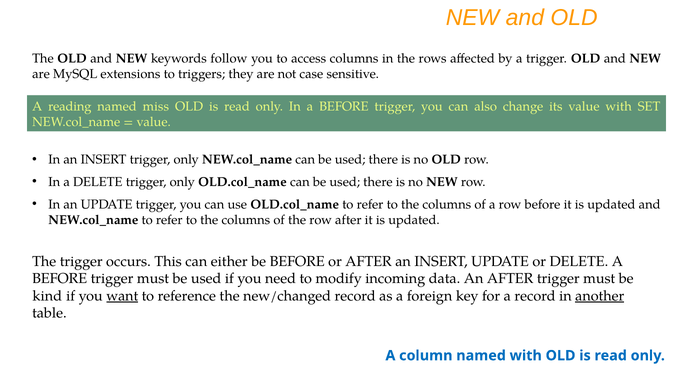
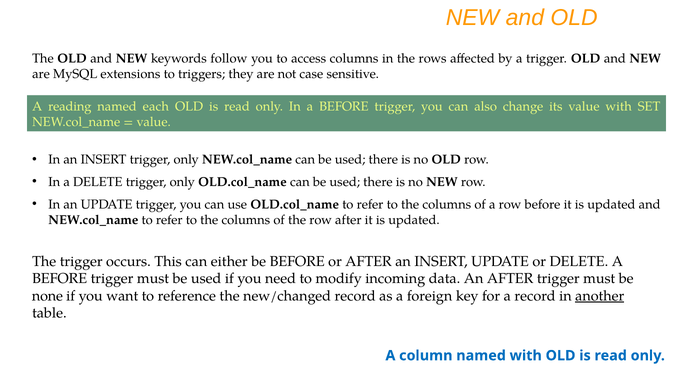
miss: miss -> each
kind: kind -> none
want underline: present -> none
